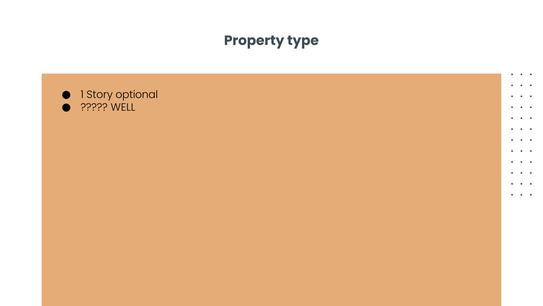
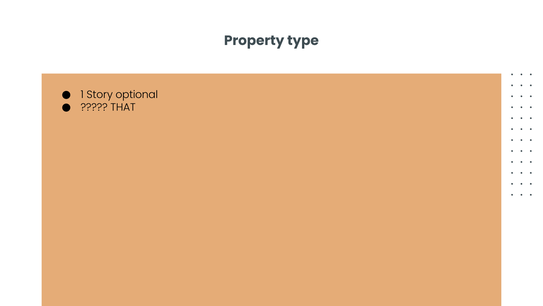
WELL: WELL -> THAT
